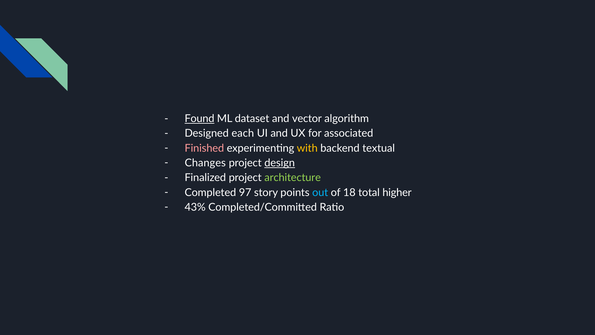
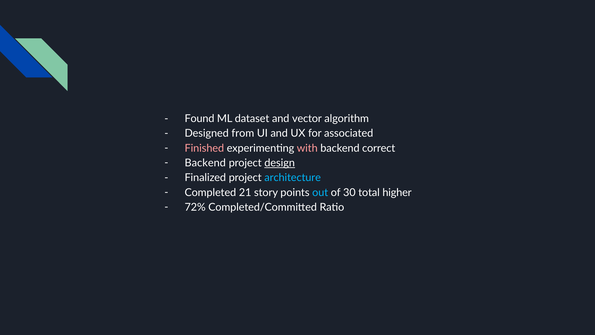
Found underline: present -> none
each: each -> from
with colour: yellow -> pink
textual: textual -> correct
Changes at (205, 163): Changes -> Backend
architecture colour: light green -> light blue
97: 97 -> 21
18: 18 -> 30
43%: 43% -> 72%
